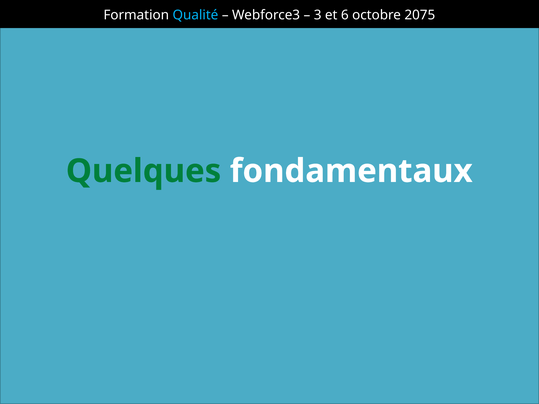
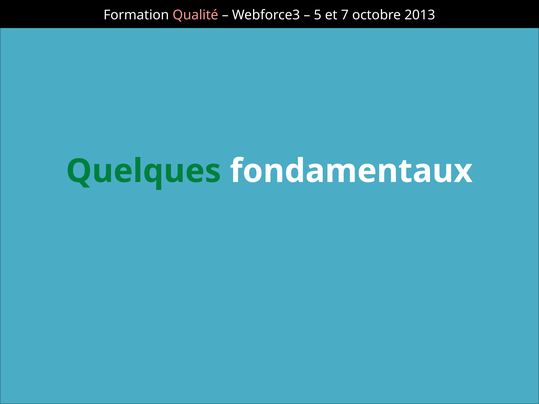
Qualité colour: light blue -> pink
3: 3 -> 5
6: 6 -> 7
2075: 2075 -> 2013
